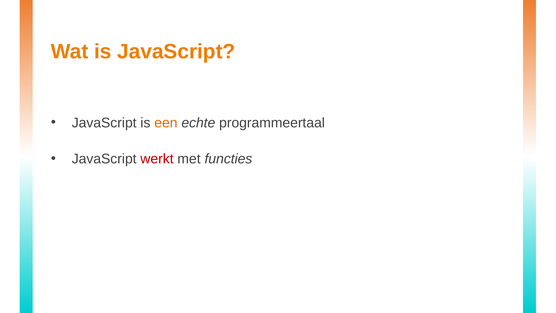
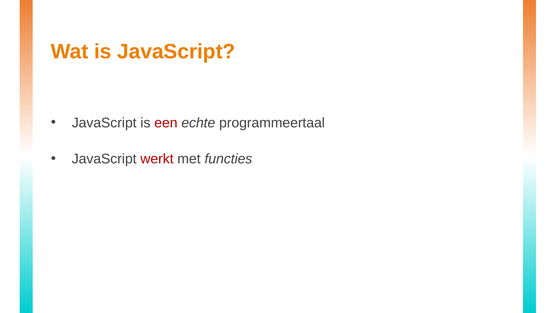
een colour: orange -> red
